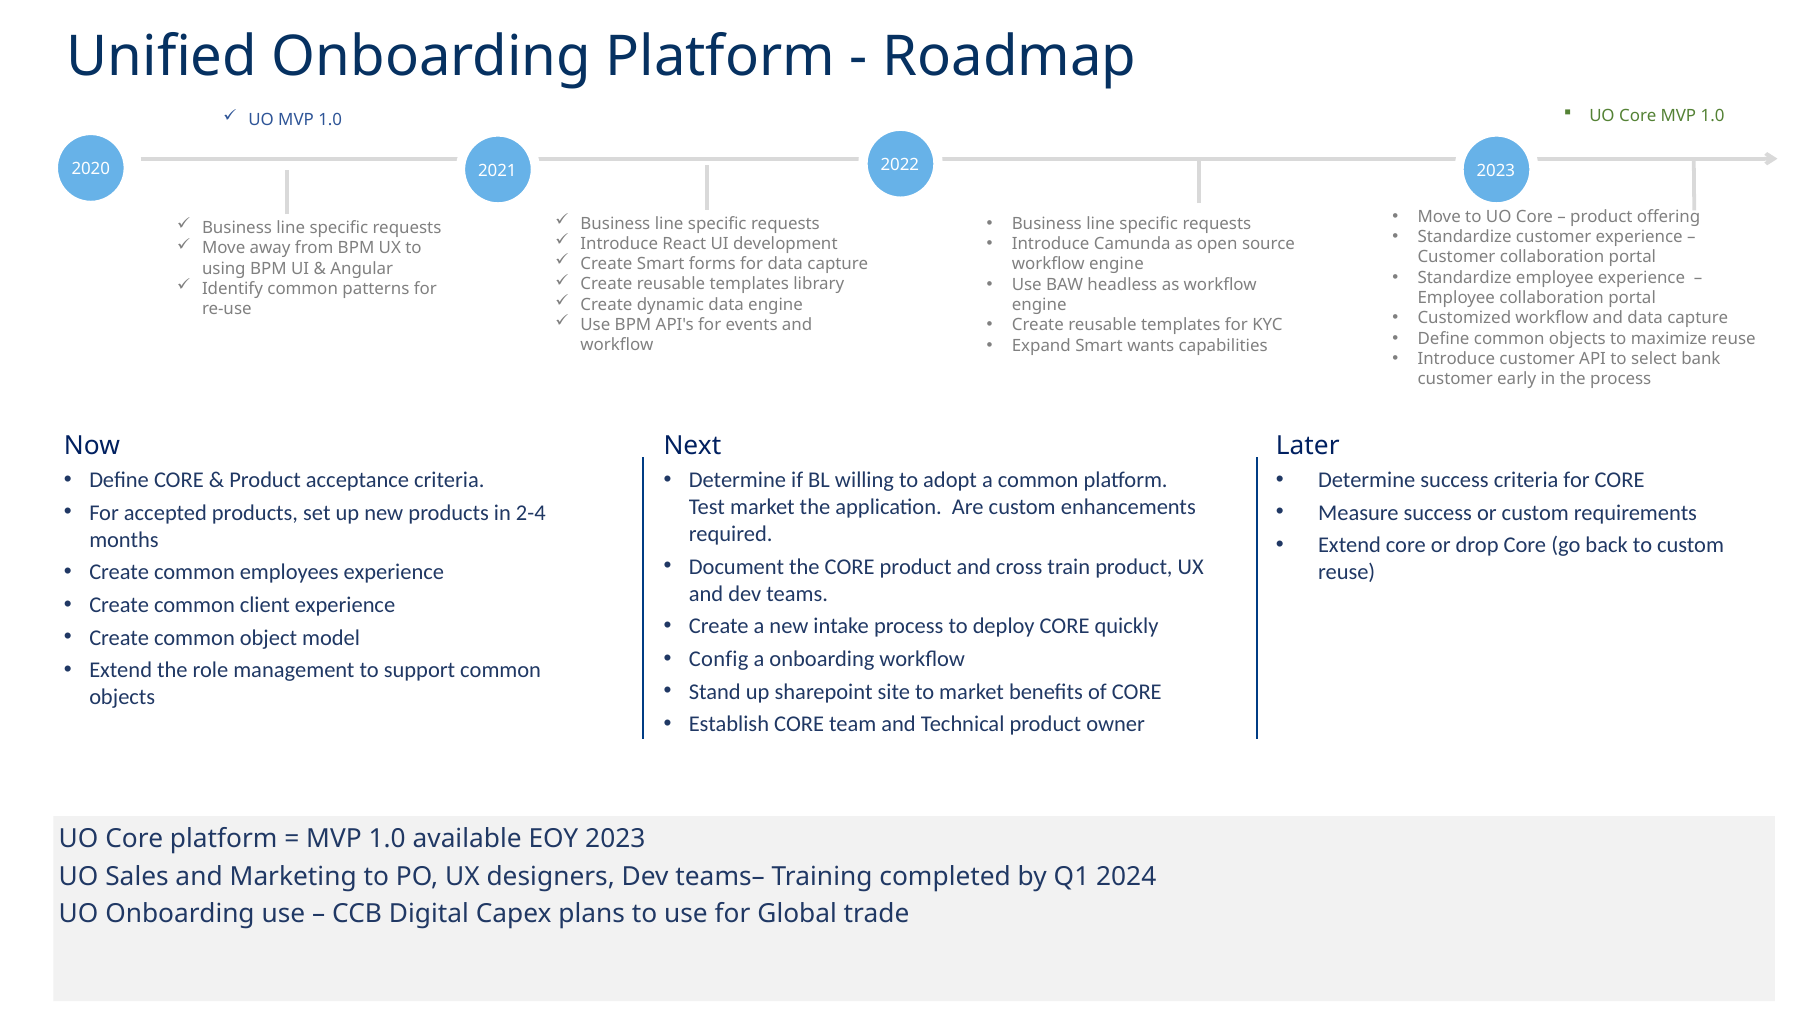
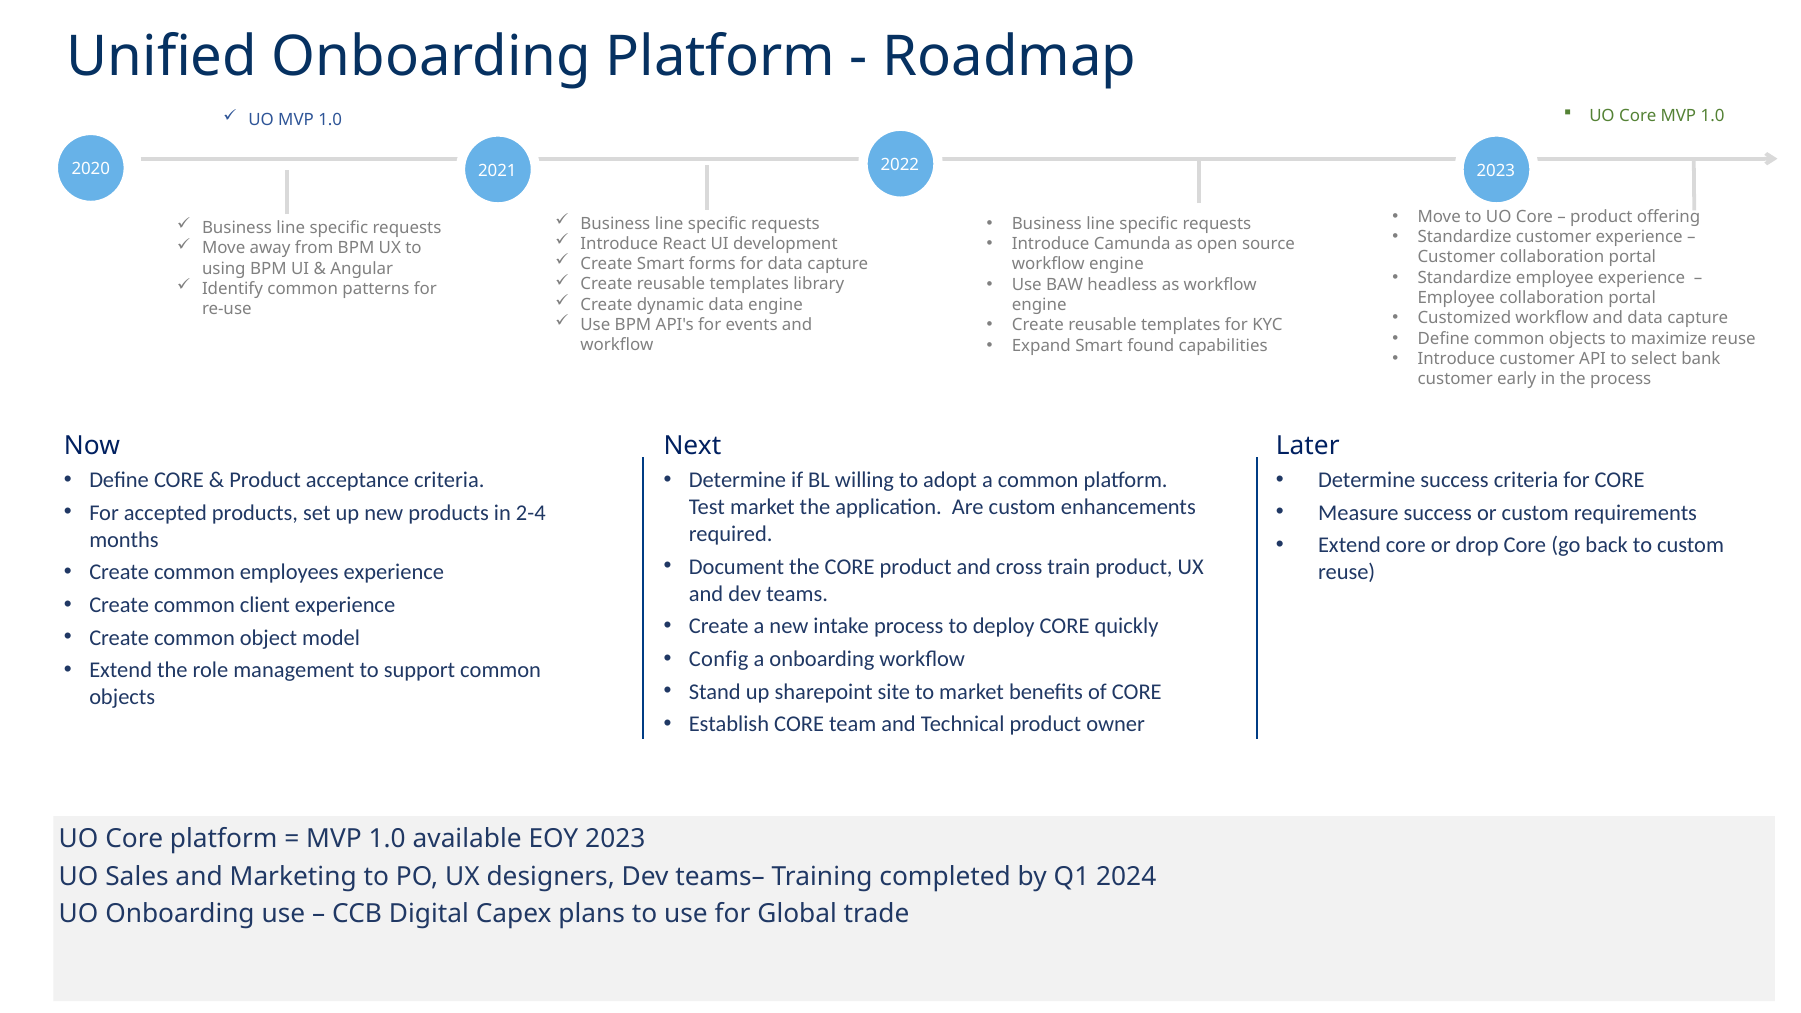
wants: wants -> found
